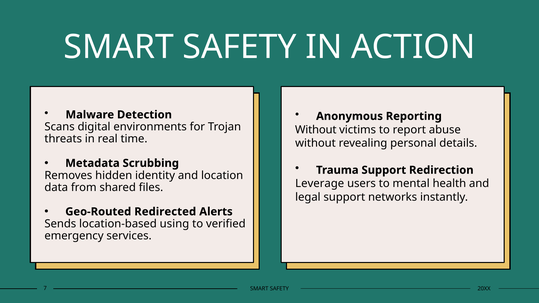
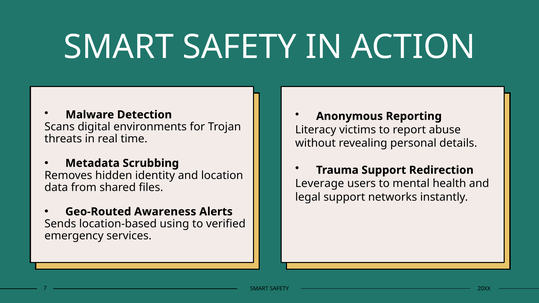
Without at (316, 130): Without -> Literacy
Redirected: Redirected -> Awareness
